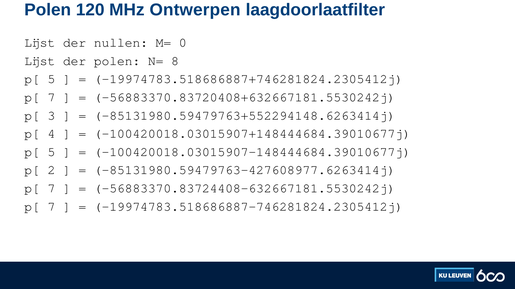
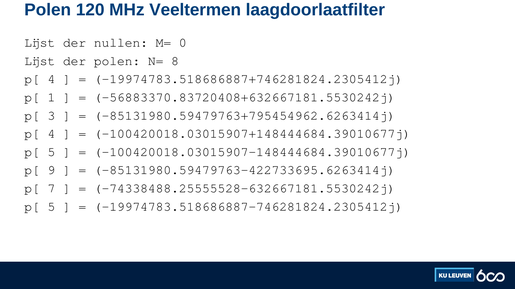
Ontwerpen: Ontwerpen -> Veeltermen
5 at (51, 79): 5 -> 4
7 at (51, 97): 7 -> 1
-85131980.59479763+552294148.6263414j: -85131980.59479763+552294148.6263414j -> -85131980.59479763+795454962.6263414j
2: 2 -> 9
-85131980.59479763-427608977.6263414j: -85131980.59479763-427608977.6263414j -> -85131980.59479763-422733695.6263414j
-56883370.83724408-632667181.5530242j: -56883370.83724408-632667181.5530242j -> -74338488.25555528-632667181.5530242j
7 at (51, 207): 7 -> 5
